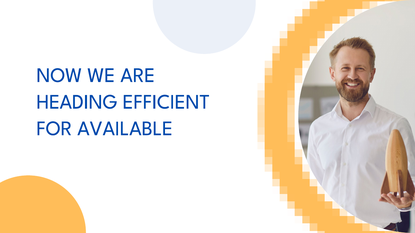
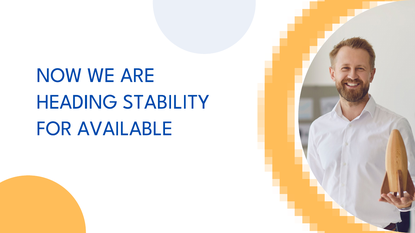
EFFICIENT: EFFICIENT -> STABILITY
